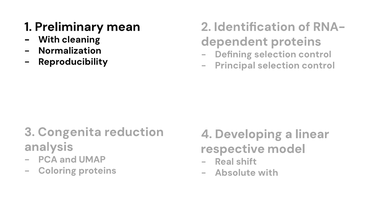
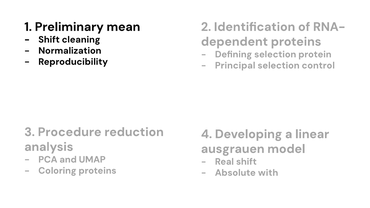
With at (49, 40): With -> Shift
Defining selection control: control -> protein
Congenita: Congenita -> Procedure
respective: respective -> ausgrauen
